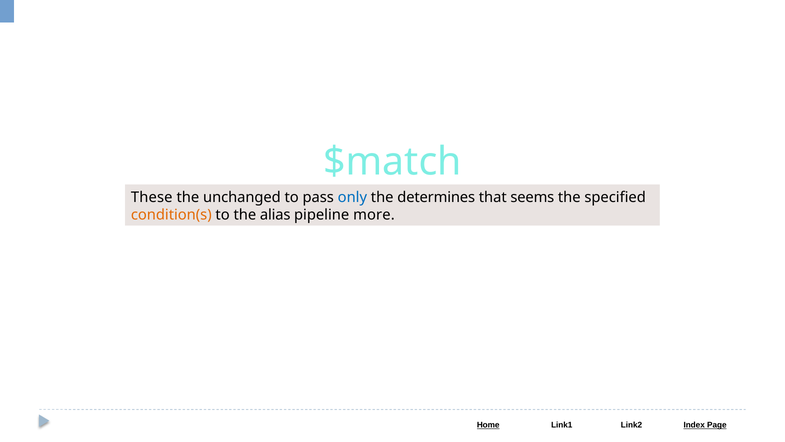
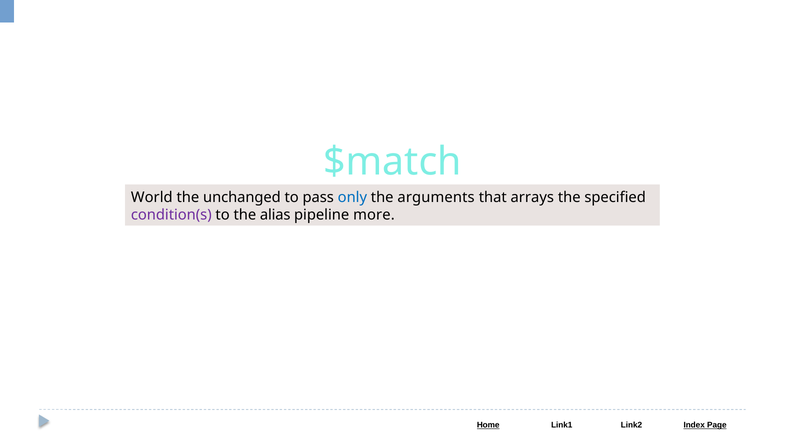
These: These -> World
determines: determines -> arguments
seems: seems -> arrays
condition(s colour: orange -> purple
